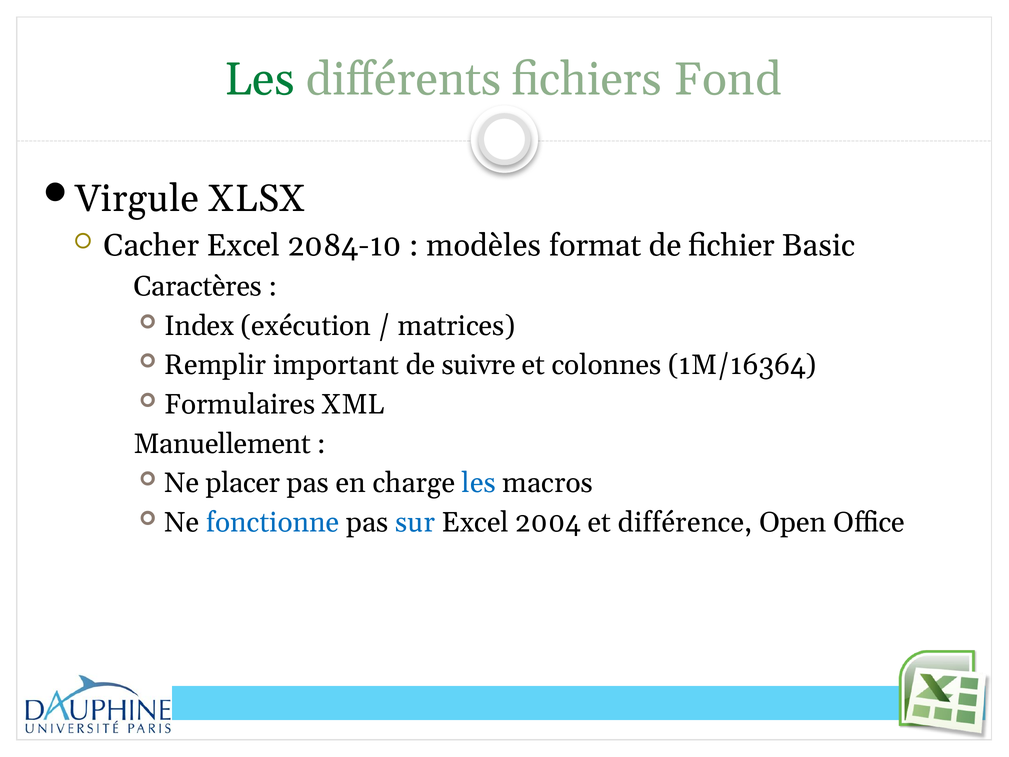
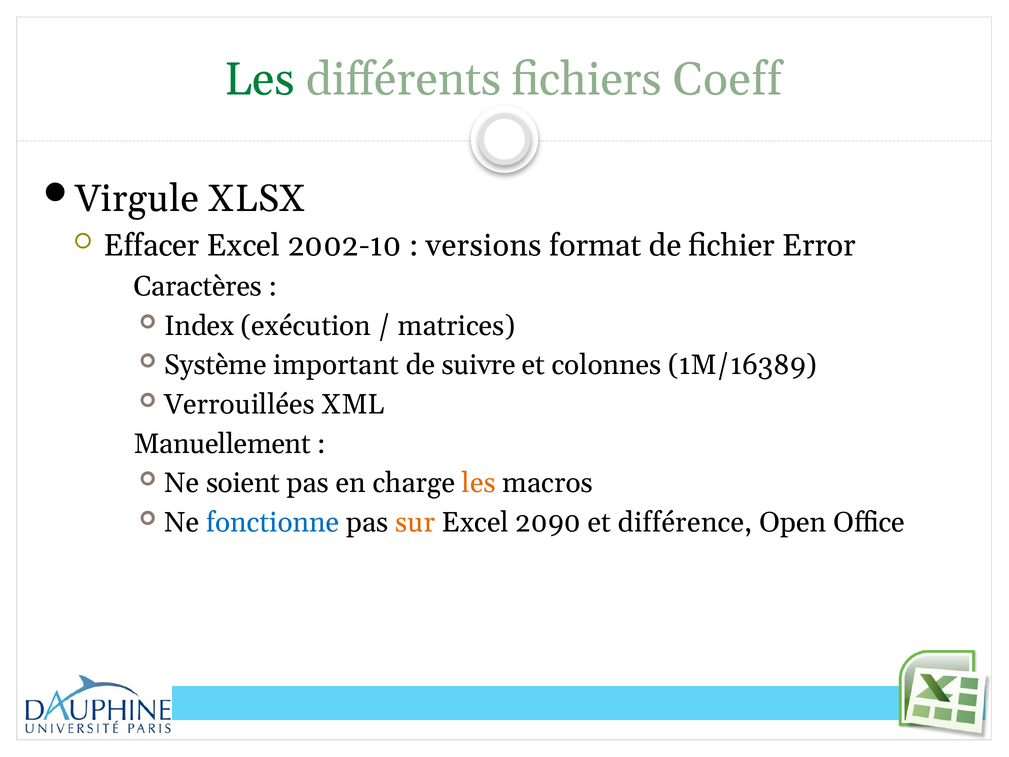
Fond: Fond -> Coeff
Cacher: Cacher -> Effacer
2084-10: 2084-10 -> 2002-10
modèles: modèles -> versions
Basic: Basic -> Error
Remplir: Remplir -> Système
1M/16364: 1M/16364 -> 1M/16389
Formulaires: Formulaires -> Verrouillées
placer: placer -> soient
les at (479, 483) colour: blue -> orange
sur colour: blue -> orange
2004: 2004 -> 2090
